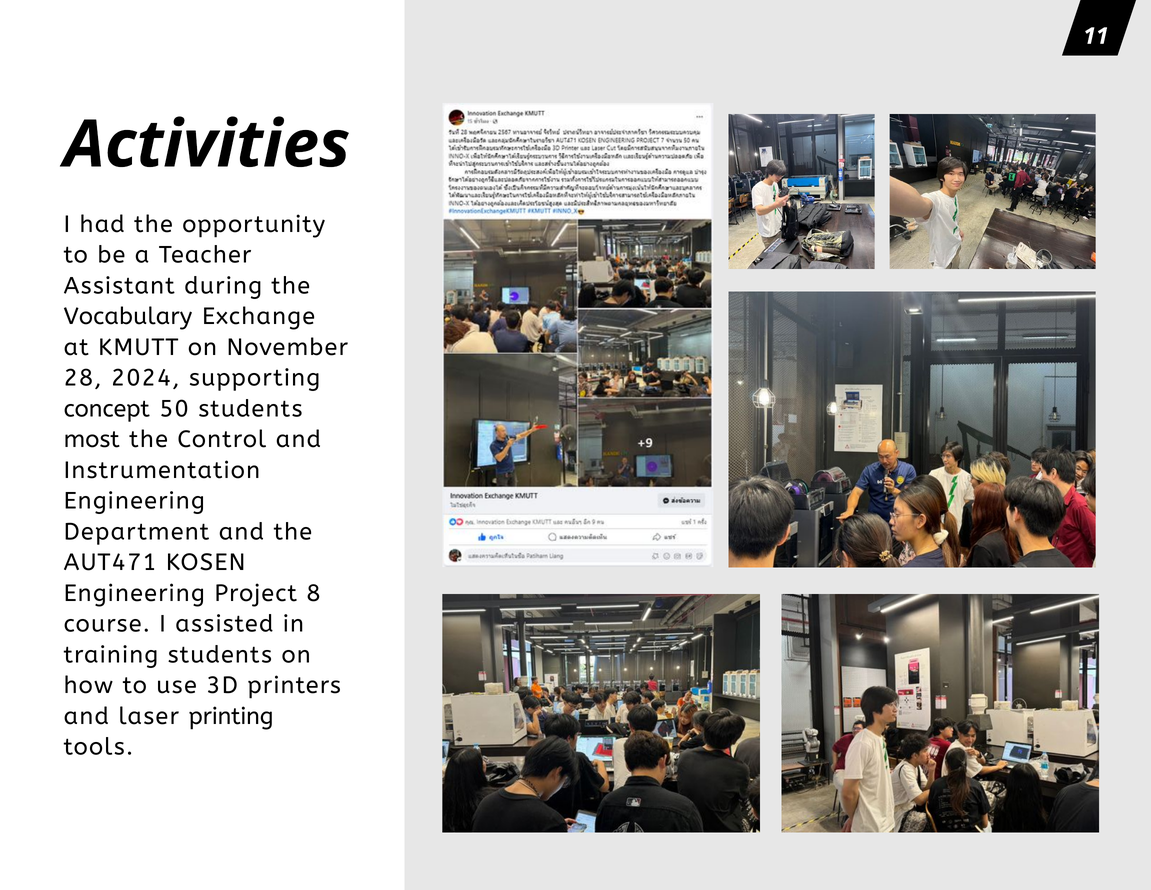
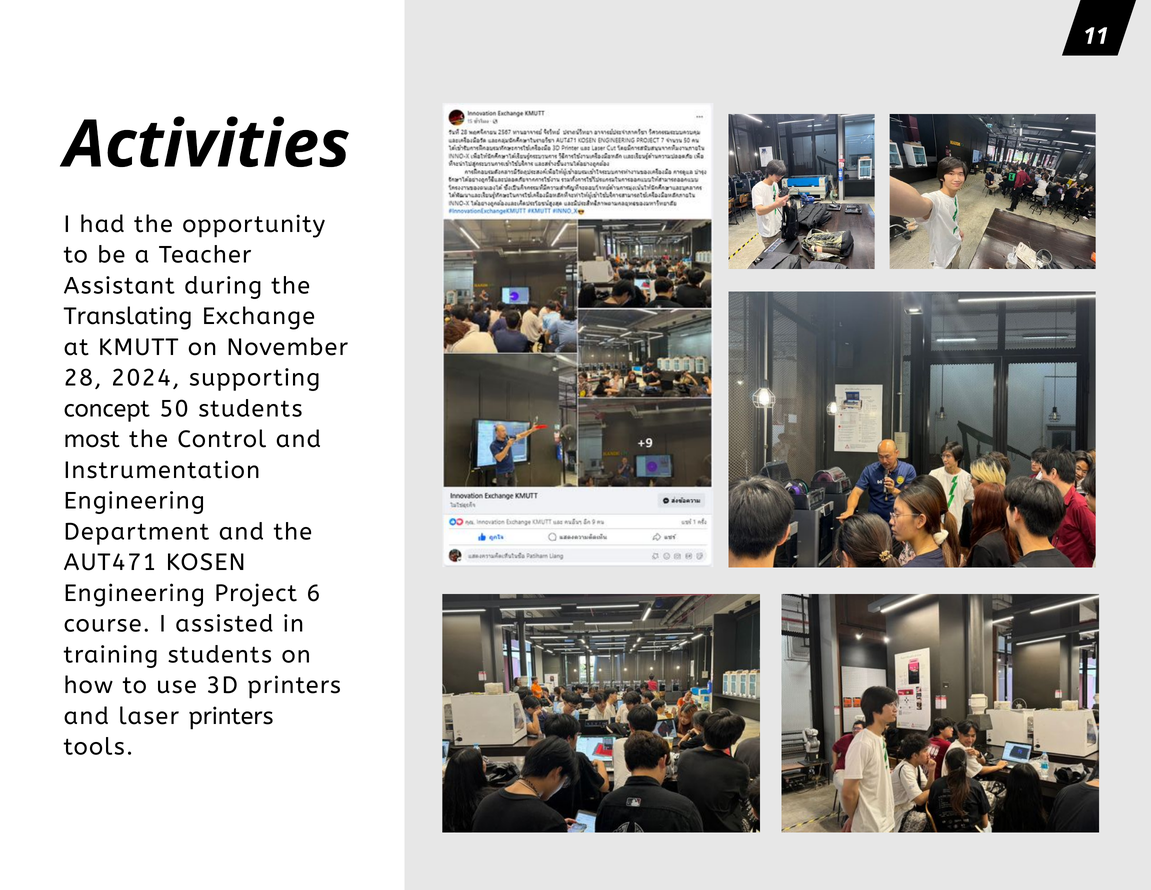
Vocabulary: Vocabulary -> Translating
8: 8 -> 6
laser printing: printing -> printers
